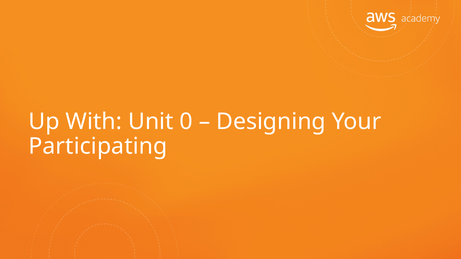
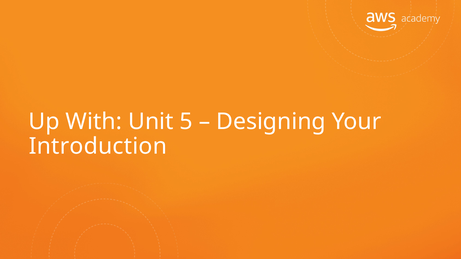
0: 0 -> 5
Participating: Participating -> Introduction
